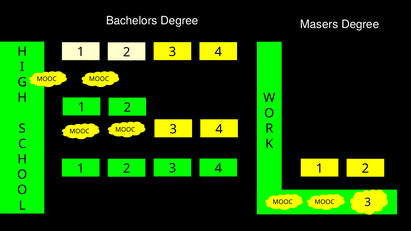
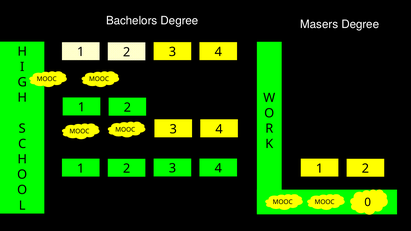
MOOC 3: 3 -> 0
